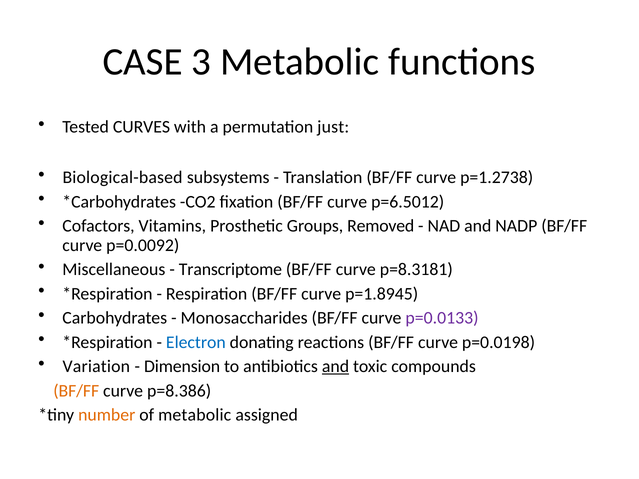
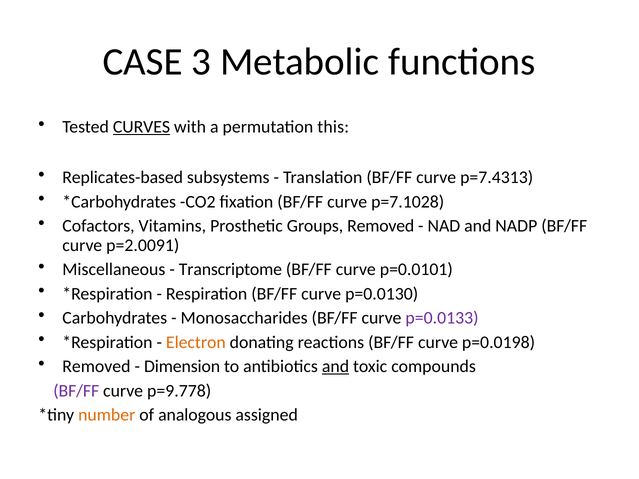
CURVES underline: none -> present
just: just -> this
Biological-based: Biological-based -> Replicates-based
p=1.2738: p=1.2738 -> p=7.4313
p=6.5012: p=6.5012 -> p=7.1028
p=0.0092: p=0.0092 -> p=2.0091
p=8.3181: p=8.3181 -> p=0.0101
p=1.8945: p=1.8945 -> p=0.0130
Electron colour: blue -> orange
Variation at (96, 367): Variation -> Removed
BF/FF at (76, 391) colour: orange -> purple
p=8.386: p=8.386 -> p=9.778
of metabolic: metabolic -> analogous
